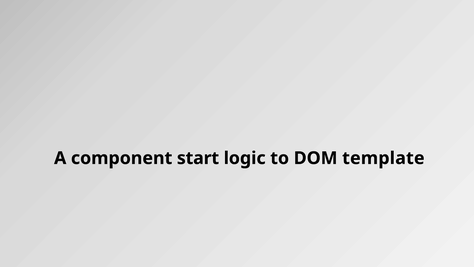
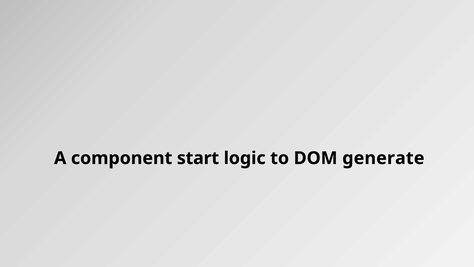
template: template -> generate
